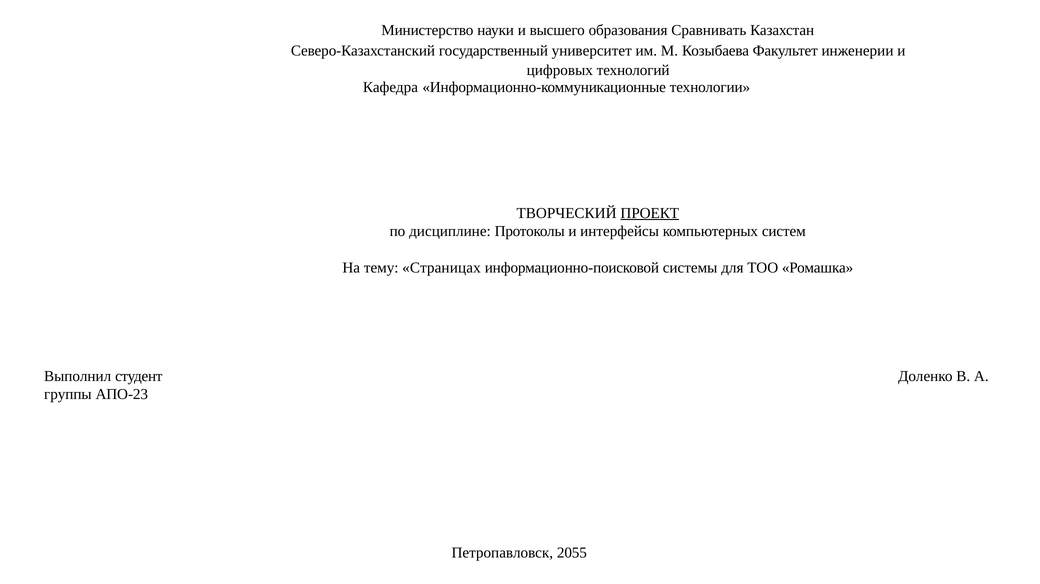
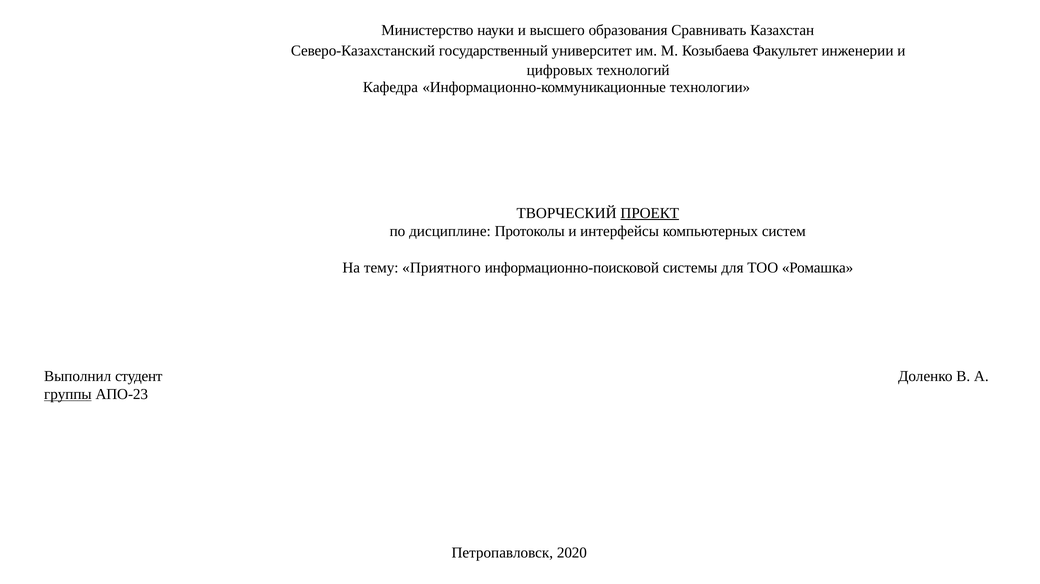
Страницах: Страницах -> Приятного
группы underline: none -> present
2055: 2055 -> 2020
